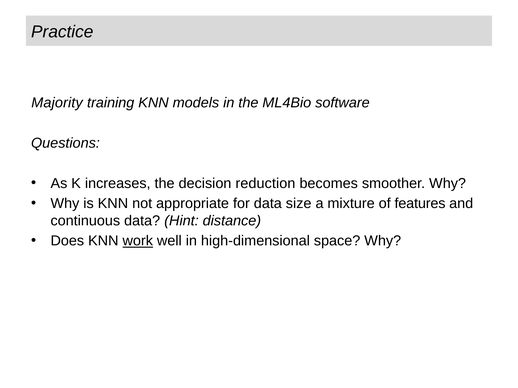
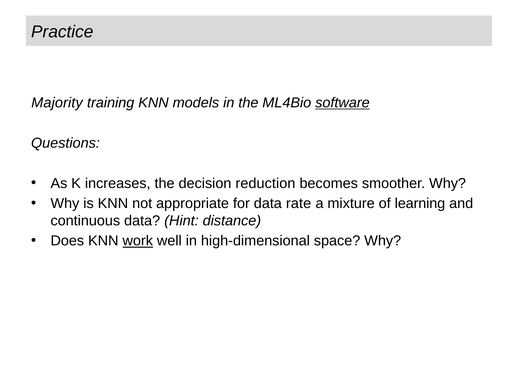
software underline: none -> present
size: size -> rate
features: features -> learning
